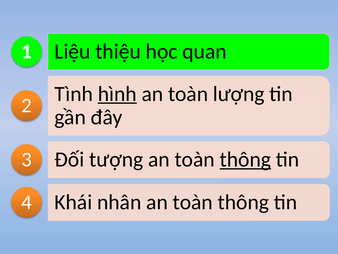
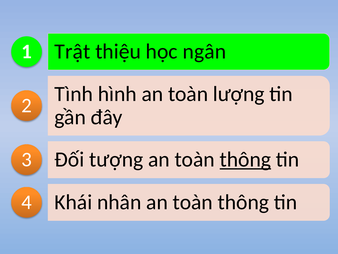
Liệu: Liệu -> Trật
quan: quan -> ngân
hình underline: present -> none
